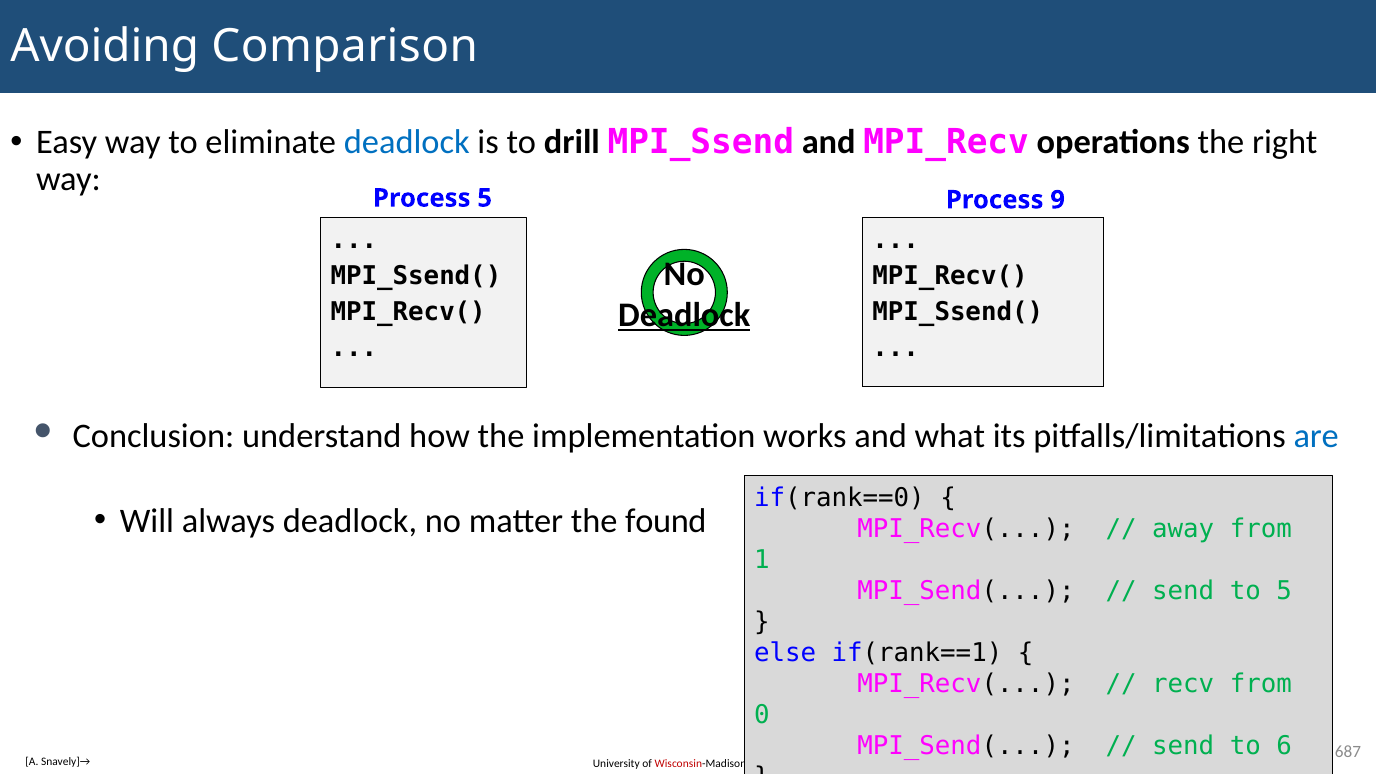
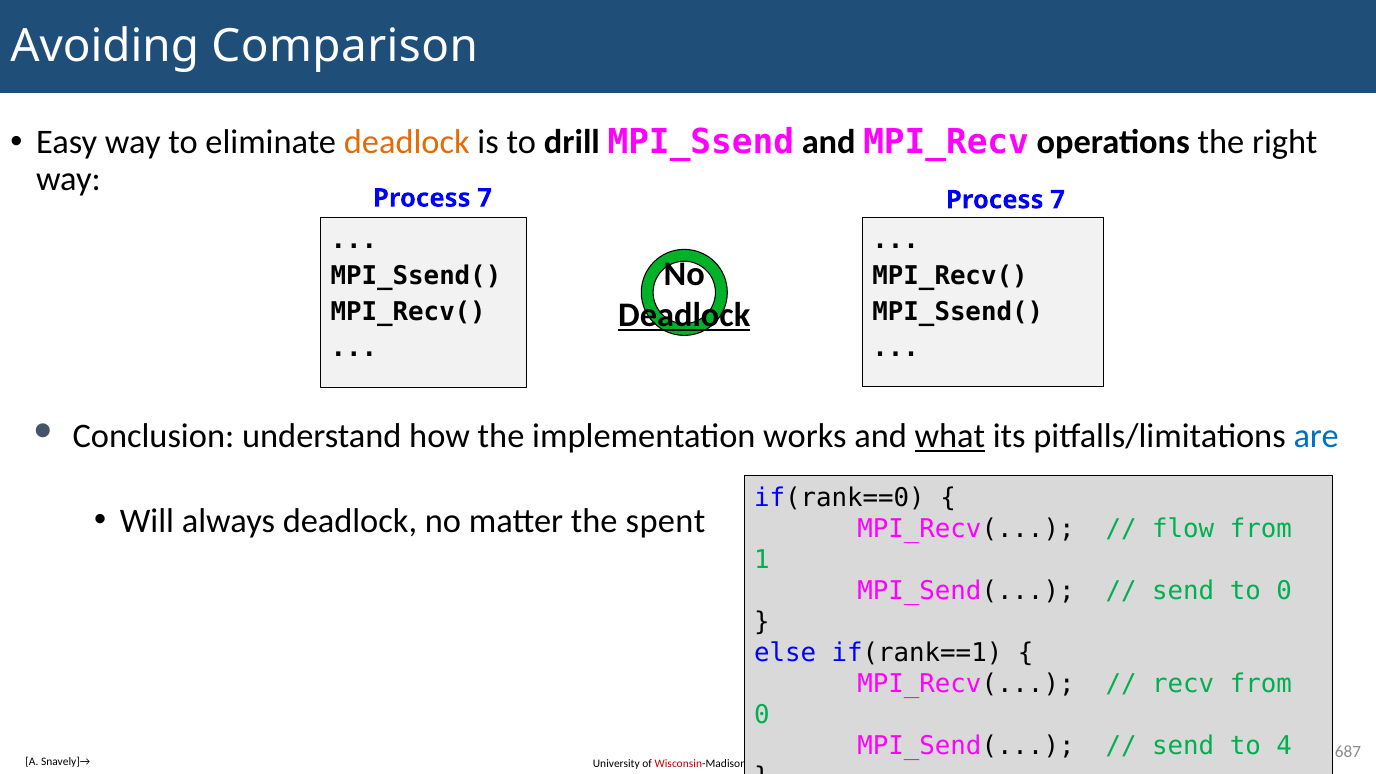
deadlock at (407, 142) colour: blue -> orange
5 at (485, 198): 5 -> 7
9 at (1058, 200): 9 -> 7
what underline: none -> present
found: found -> spent
away: away -> flow
to 5: 5 -> 0
6: 6 -> 4
